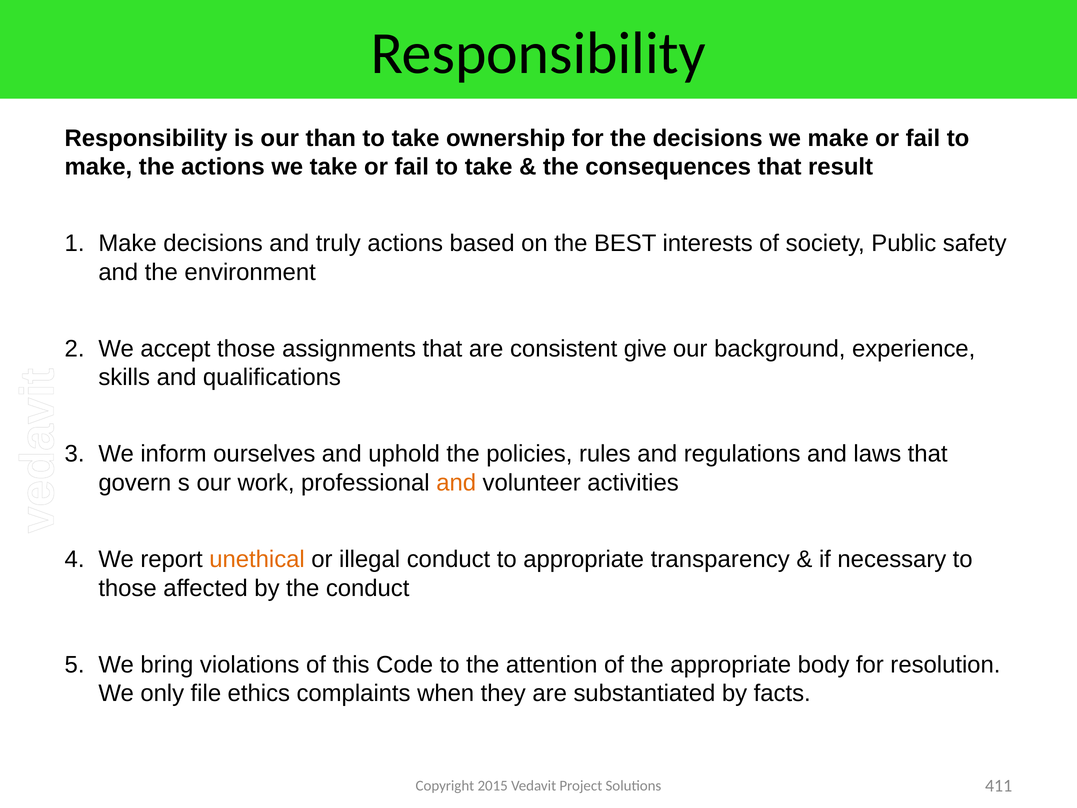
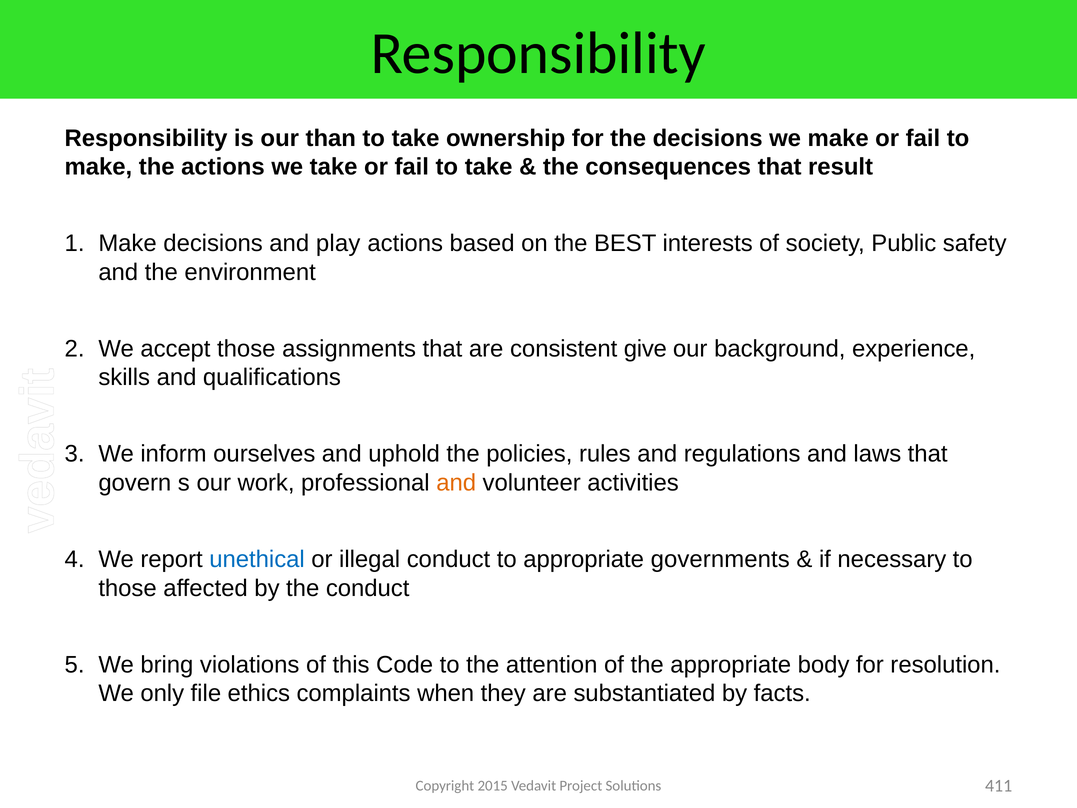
truly: truly -> play
unethical colour: orange -> blue
transparency: transparency -> governments
